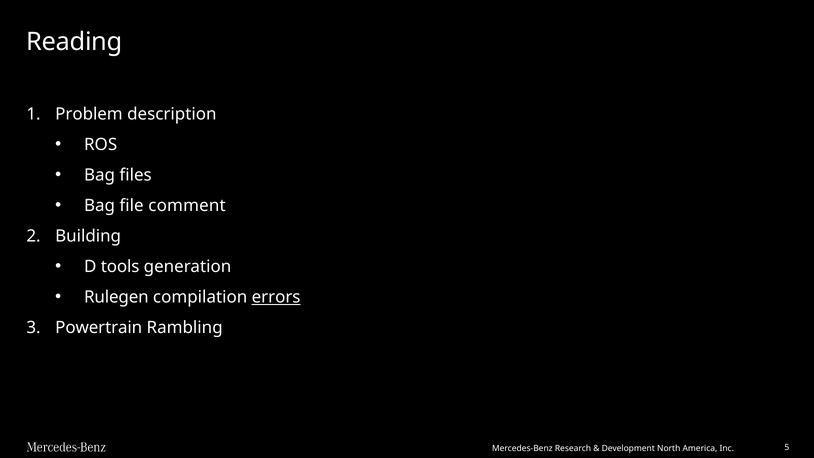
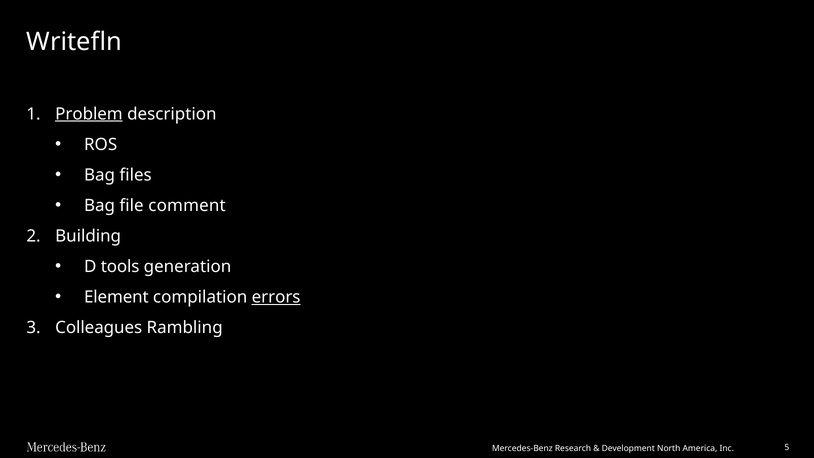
Reading: Reading -> Writefln
Problem underline: none -> present
Rulegen: Rulegen -> Element
Powertrain: Powertrain -> Colleagues
